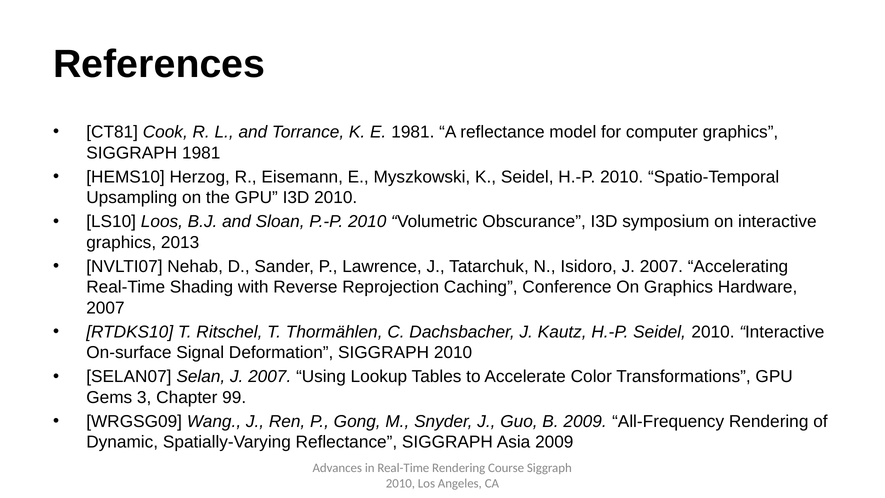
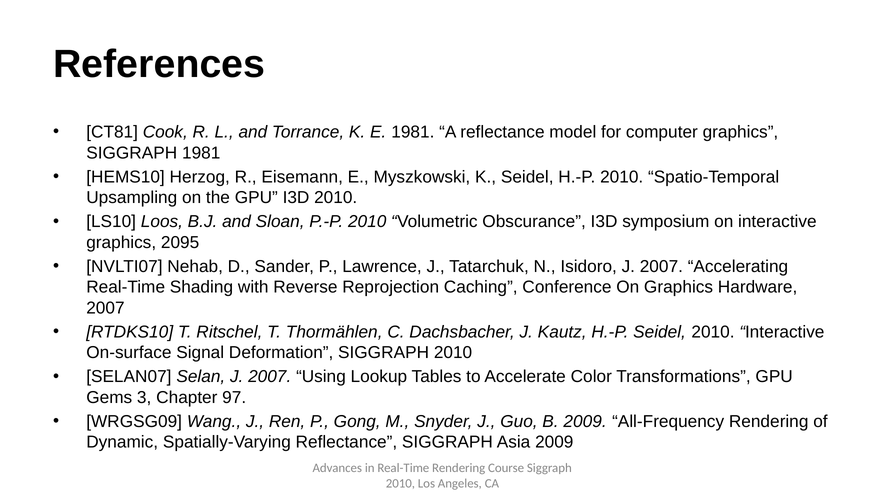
2013: 2013 -> 2095
99: 99 -> 97
